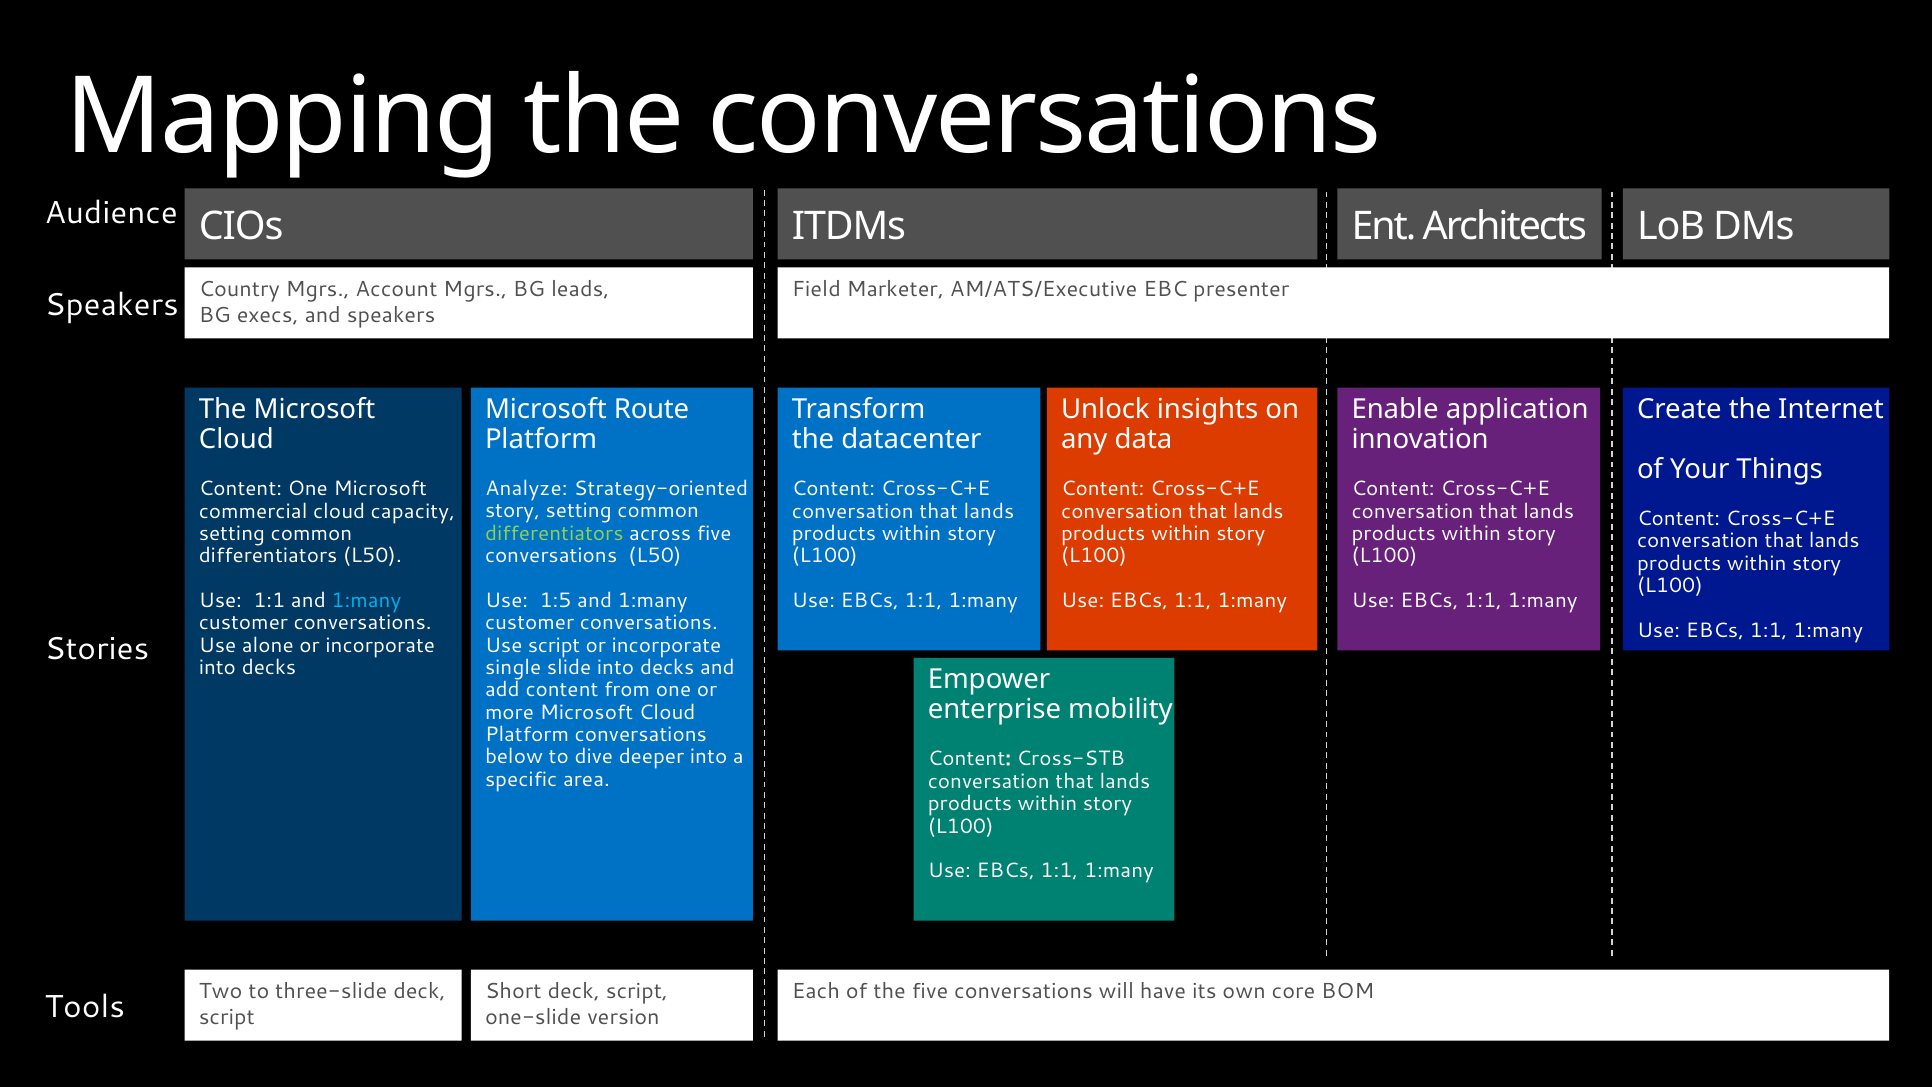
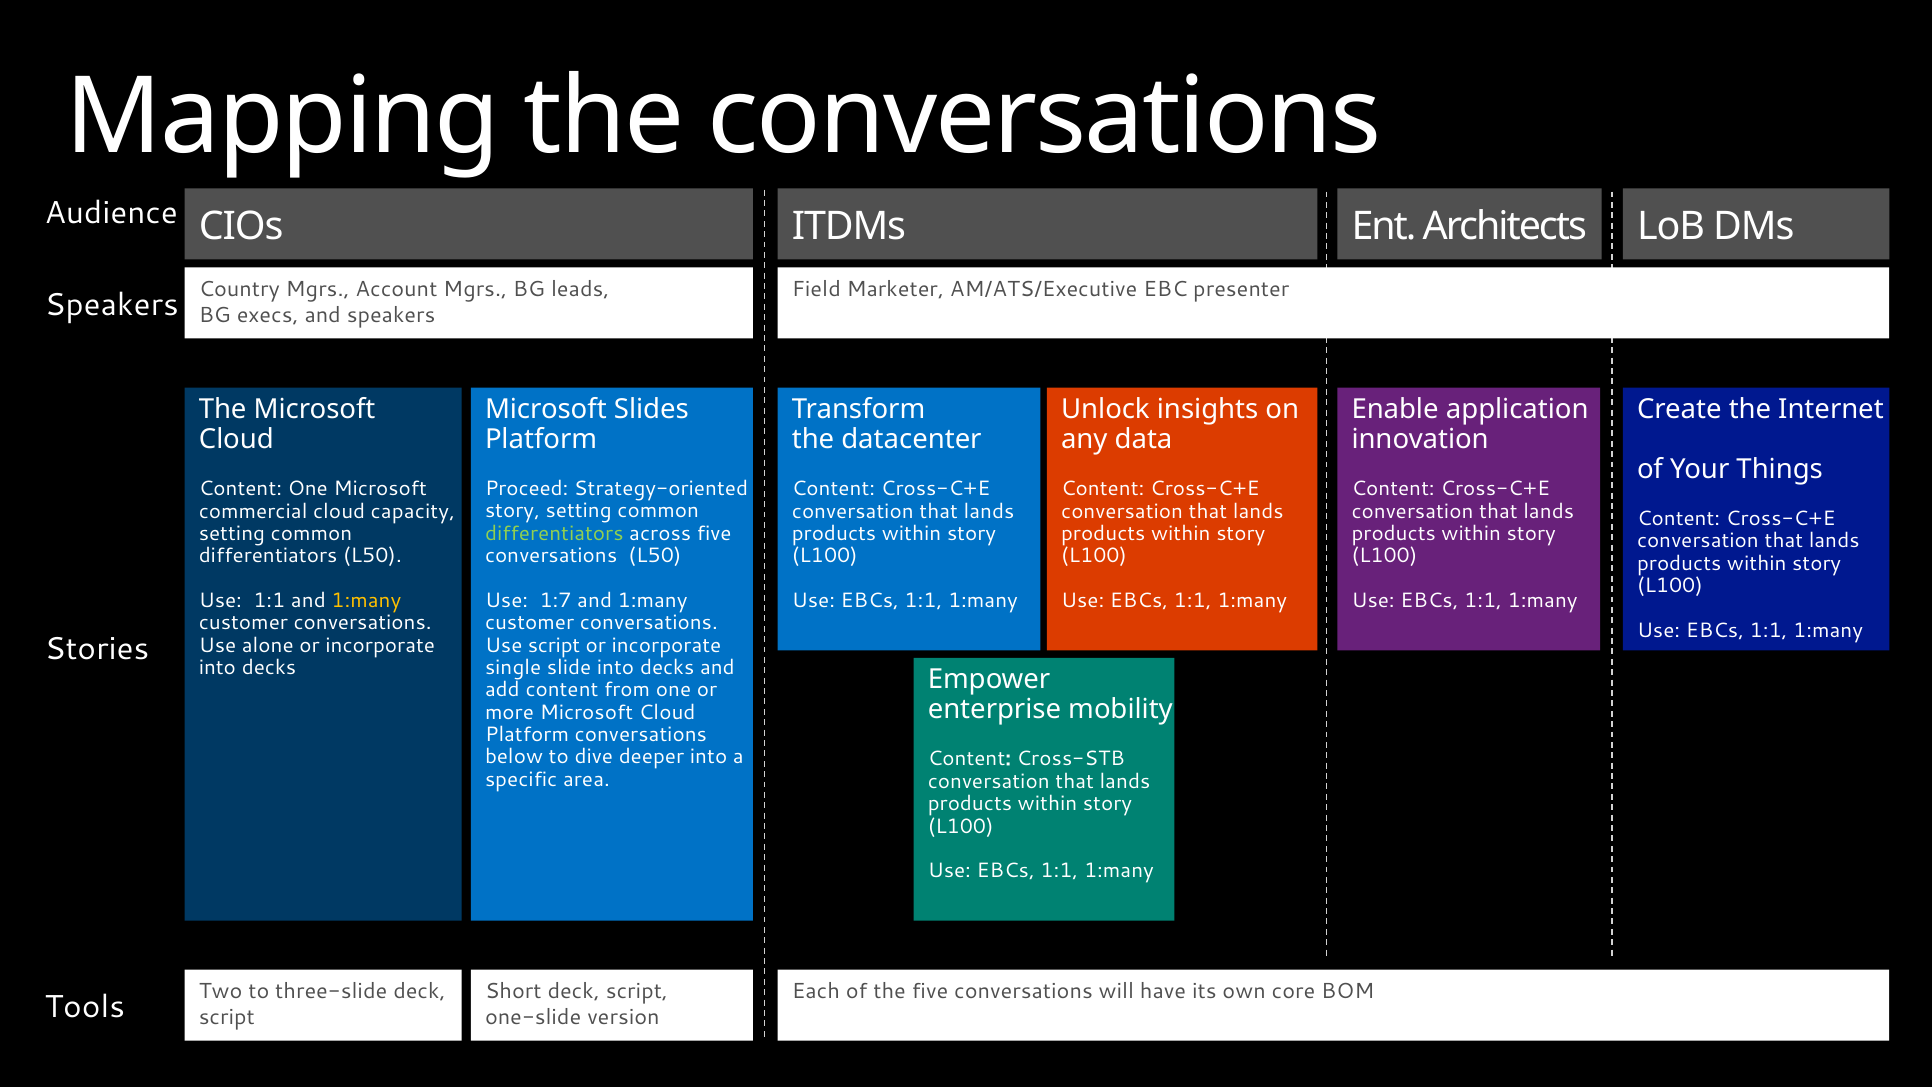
Route: Route -> Slides
Analyze: Analyze -> Proceed
1:many at (366, 601) colour: light blue -> yellow
1:5: 1:5 -> 1:7
